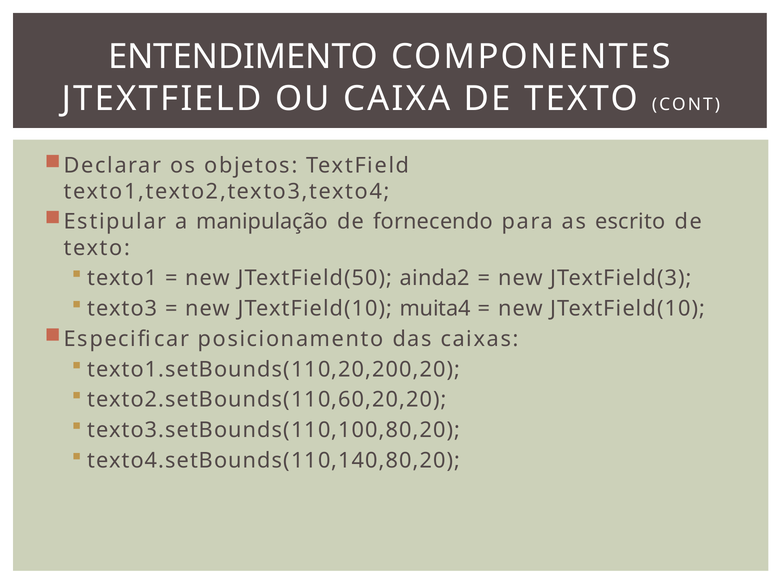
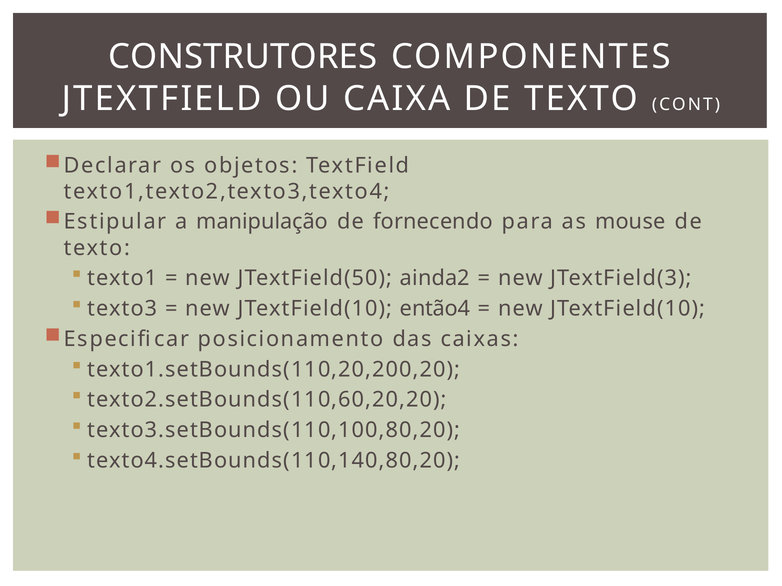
ENTENDIMENTO: ENTENDIMENTO -> CONSTRUTORES
escrito: escrito -> mouse
muita4: muita4 -> então4
